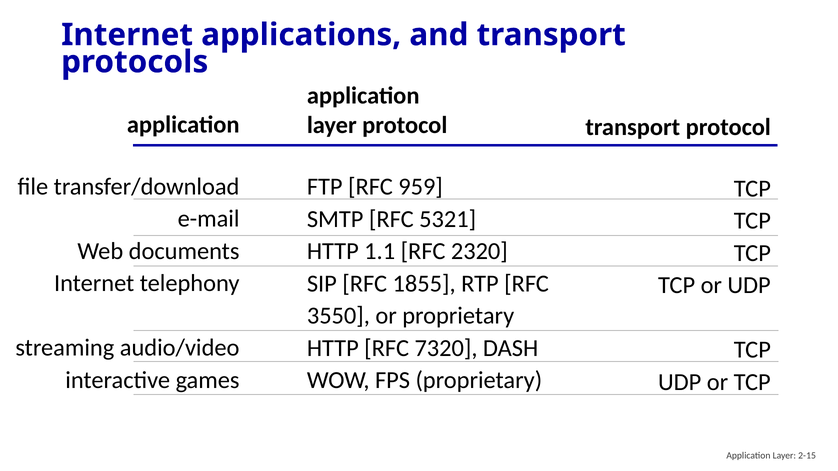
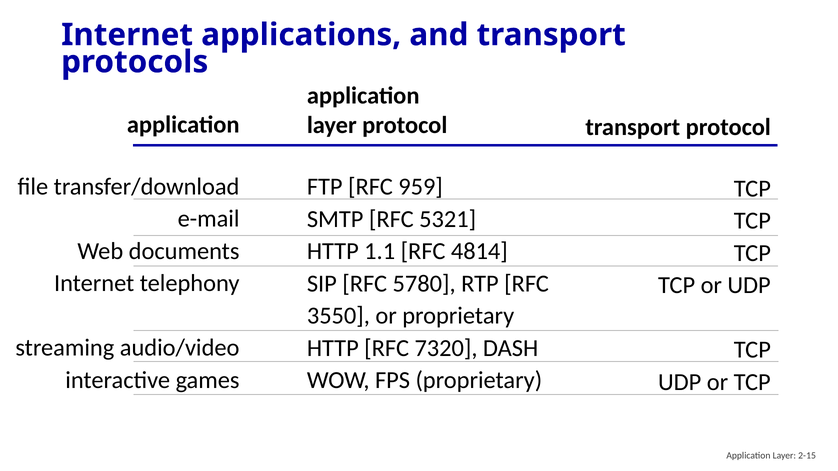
2320: 2320 -> 4814
1855: 1855 -> 5780
